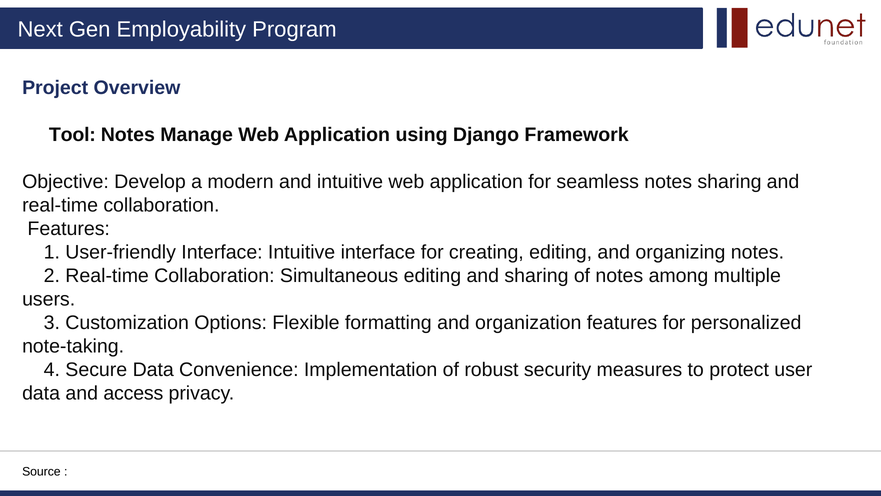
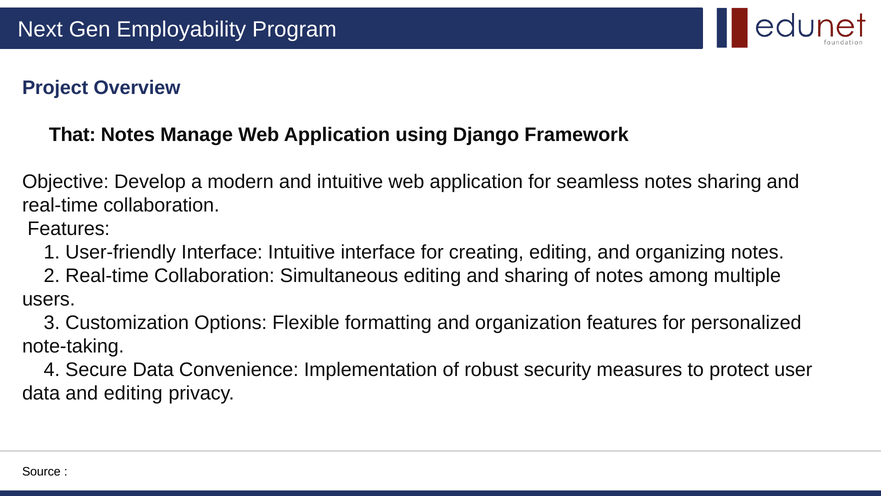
Tool: Tool -> That
and access: access -> editing
